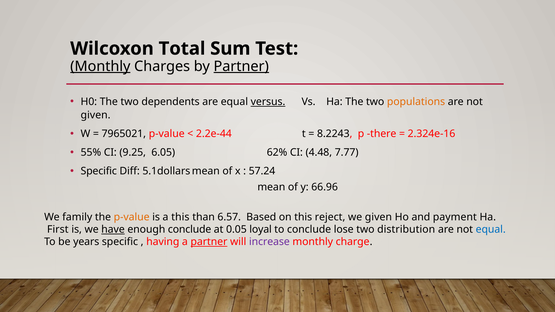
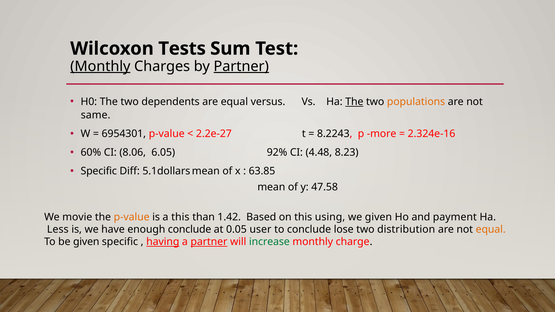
Total: Total -> Tests
versus underline: present -> none
The at (354, 102) underline: none -> present
given at (96, 115): given -> same
7965021: 7965021 -> 6954301
2.2e-44: 2.2e-44 -> 2.2e-27
there: there -> more
55%: 55% -> 60%
9.25: 9.25 -> 8.06
62%: 62% -> 92%
7.77: 7.77 -> 8.23
57.24: 57.24 -> 63.85
66.96: 66.96 -> 47.58
family: family -> movie
6.57: 6.57 -> 1.42
reject: reject -> using
First: First -> Less
have underline: present -> none
loyal: loyal -> user
equal at (491, 230) colour: blue -> orange
be years: years -> given
having underline: none -> present
increase colour: purple -> green
